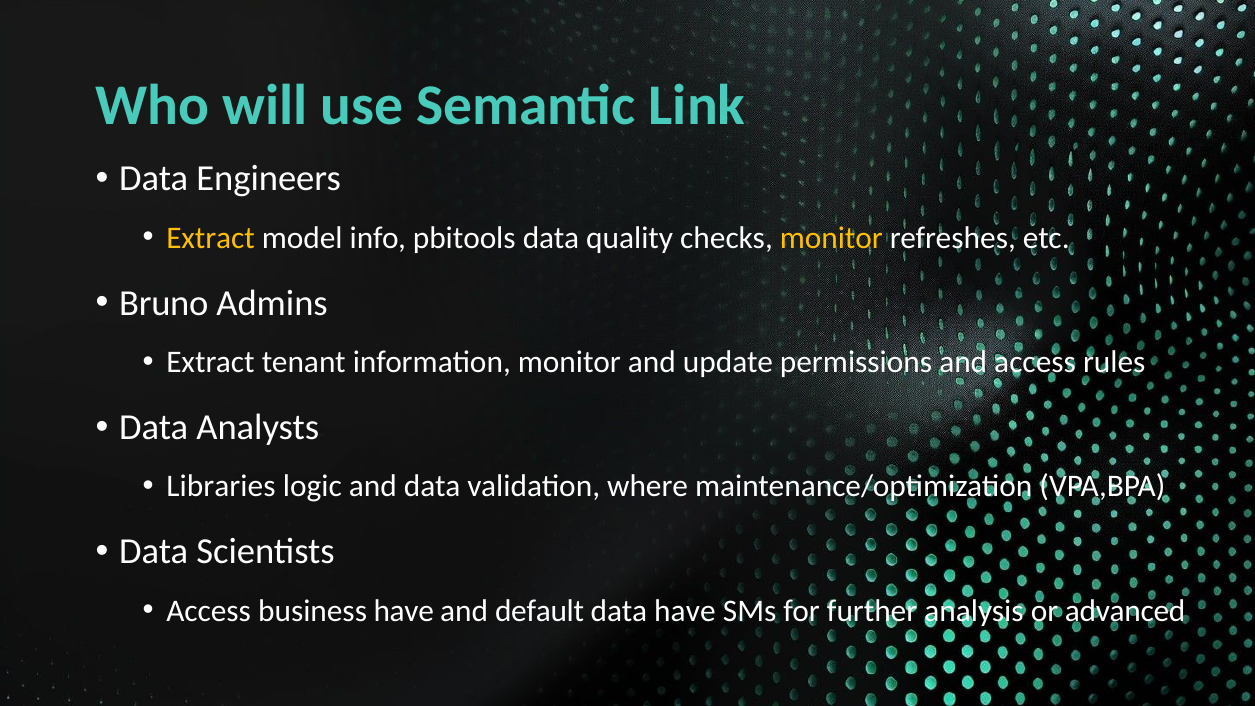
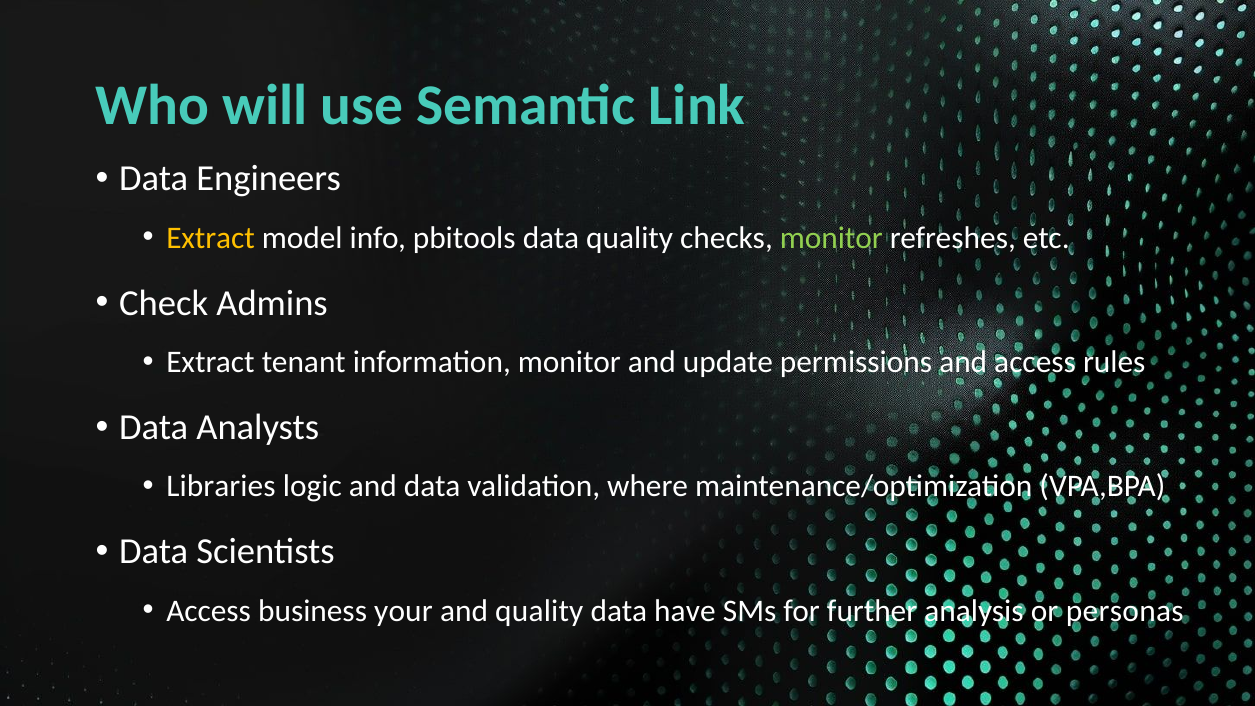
monitor at (831, 238) colour: yellow -> light green
Bruno: Bruno -> Check
business have: have -> your
and default: default -> quality
advanced: advanced -> personas
